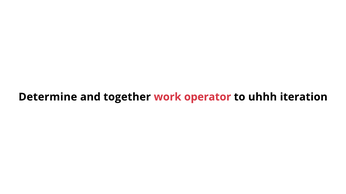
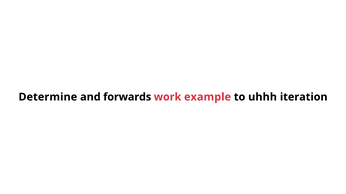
together: together -> forwards
operator: operator -> example
